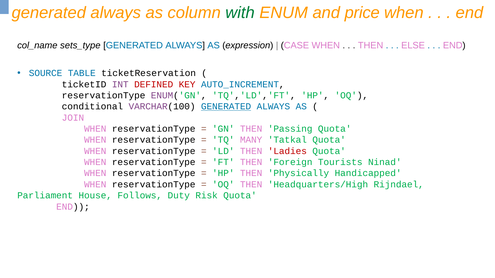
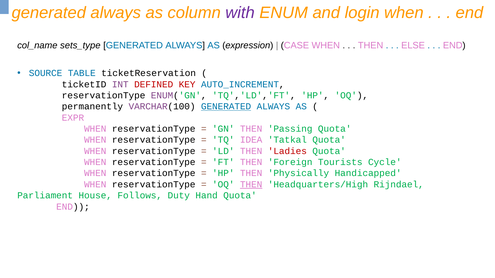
with colour: green -> purple
price: price -> login
conditional: conditional -> permanently
JOIN: JOIN -> EXPR
MANY: MANY -> IDEA
Ninad: Ninad -> Cycle
THEN at (251, 185) underline: none -> present
Risk: Risk -> Hand
